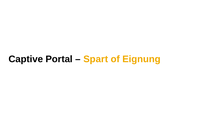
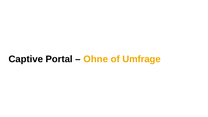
Spart: Spart -> Ohne
Eignung: Eignung -> Umfrage
